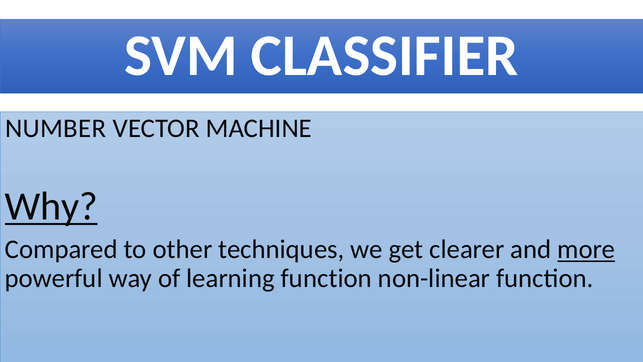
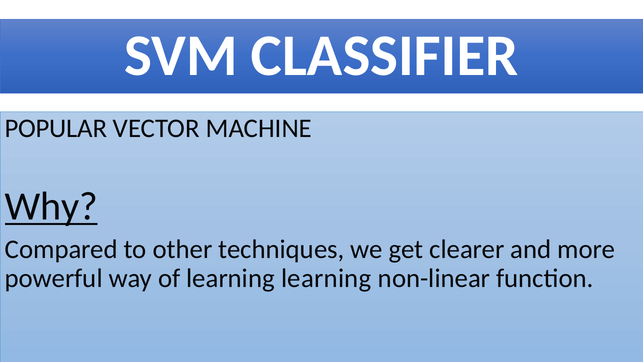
NUMBER: NUMBER -> POPULAR
more underline: present -> none
learning function: function -> learning
